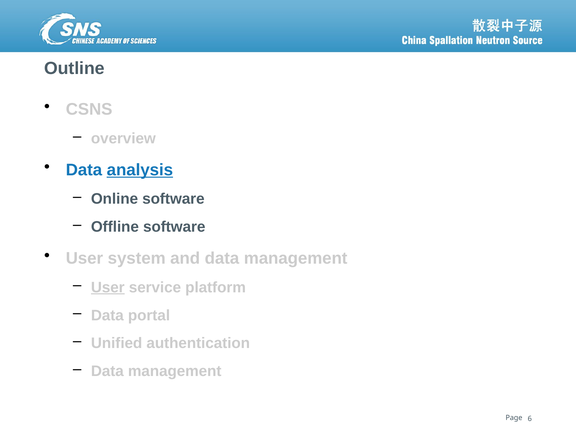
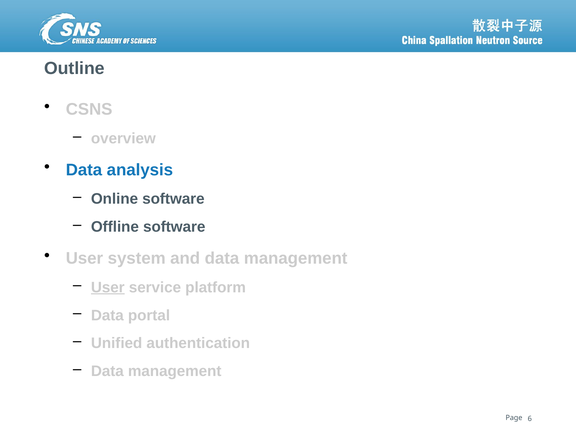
analysis underline: present -> none
